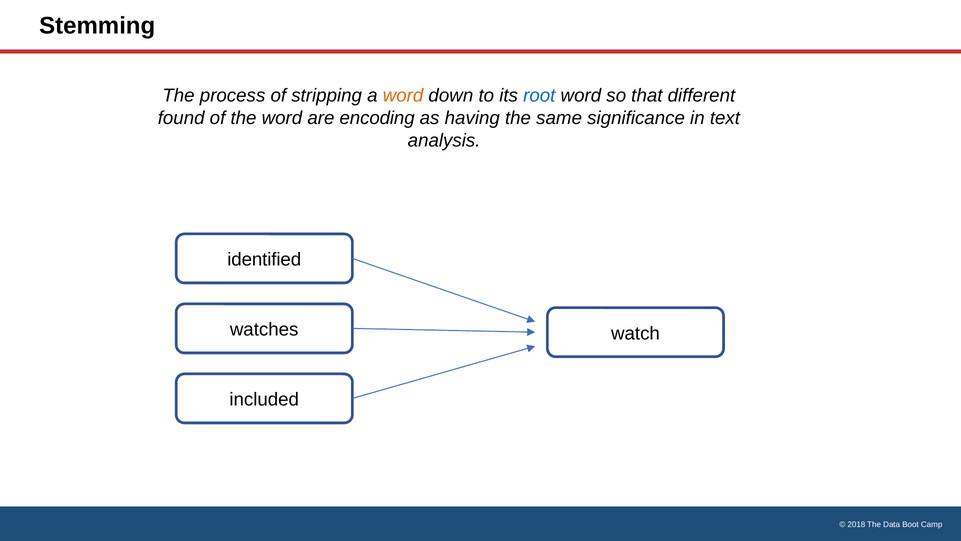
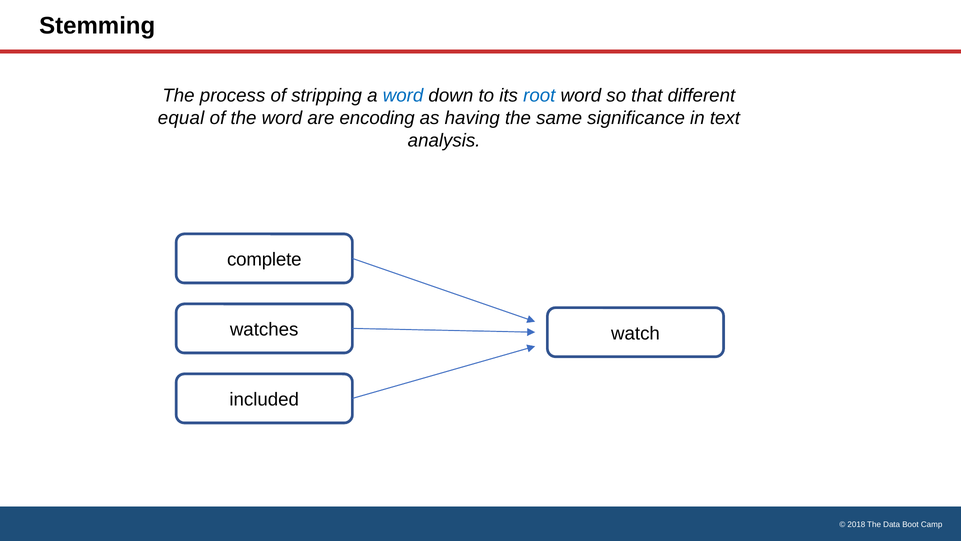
word at (403, 95) colour: orange -> blue
found: found -> equal
identified: identified -> complete
